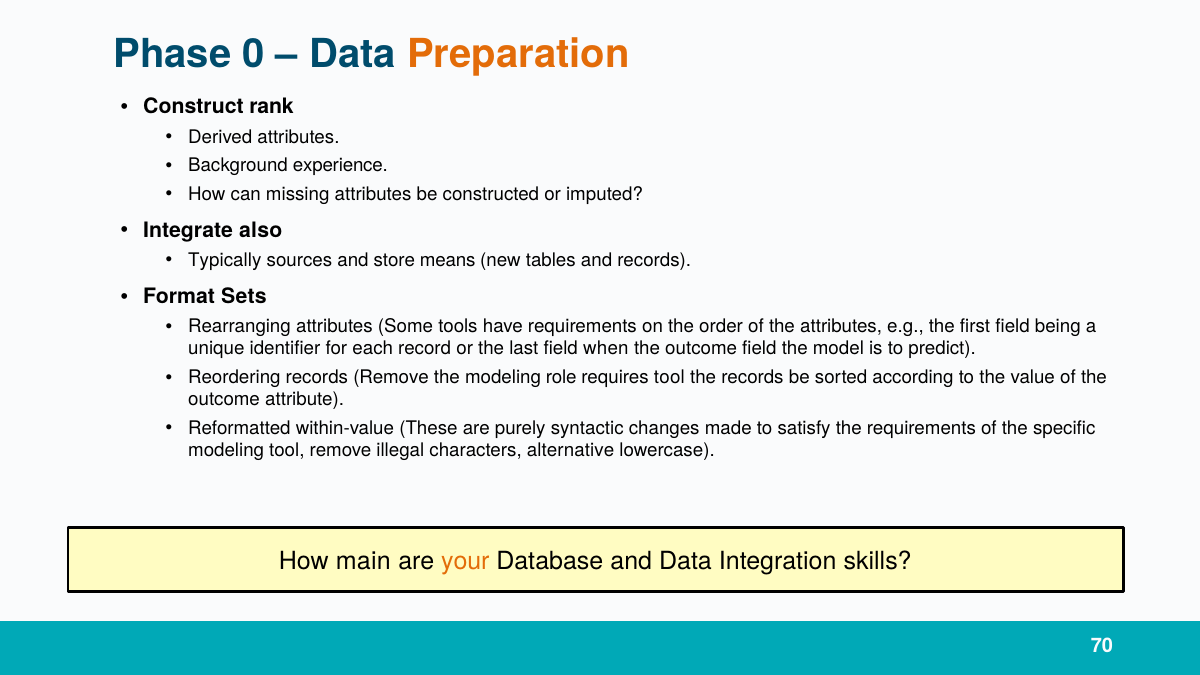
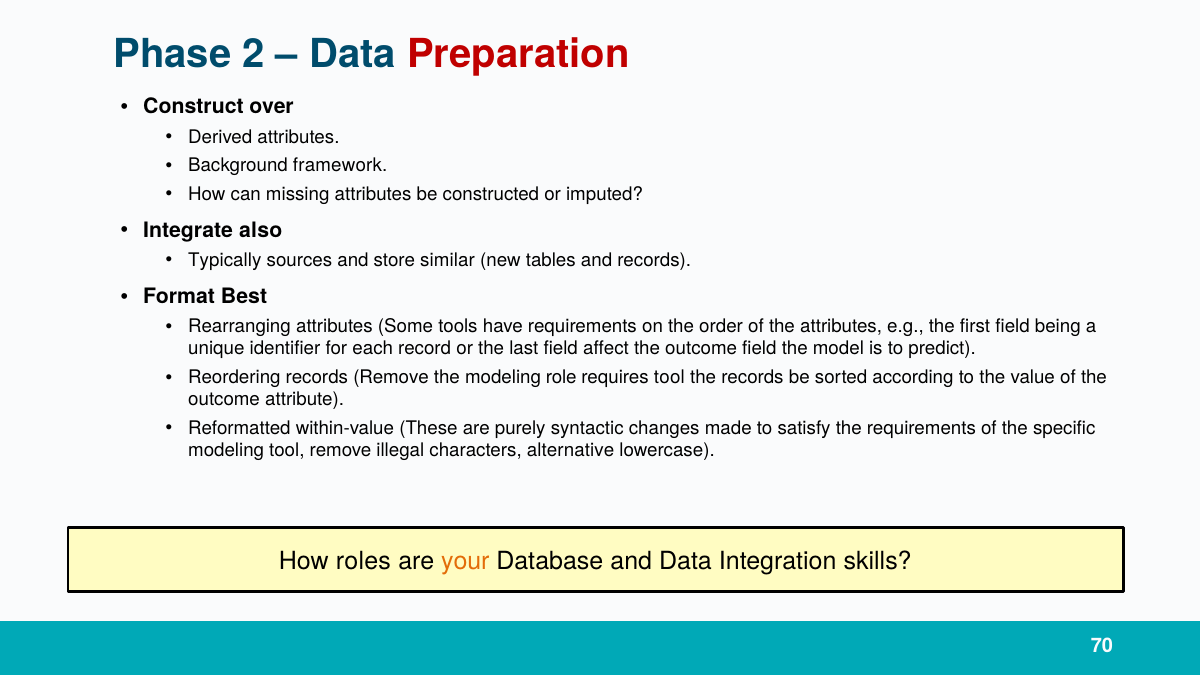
0: 0 -> 2
Preparation colour: orange -> red
rank: rank -> over
experience: experience -> framework
means: means -> similar
Sets: Sets -> Best
when: when -> affect
main: main -> roles
